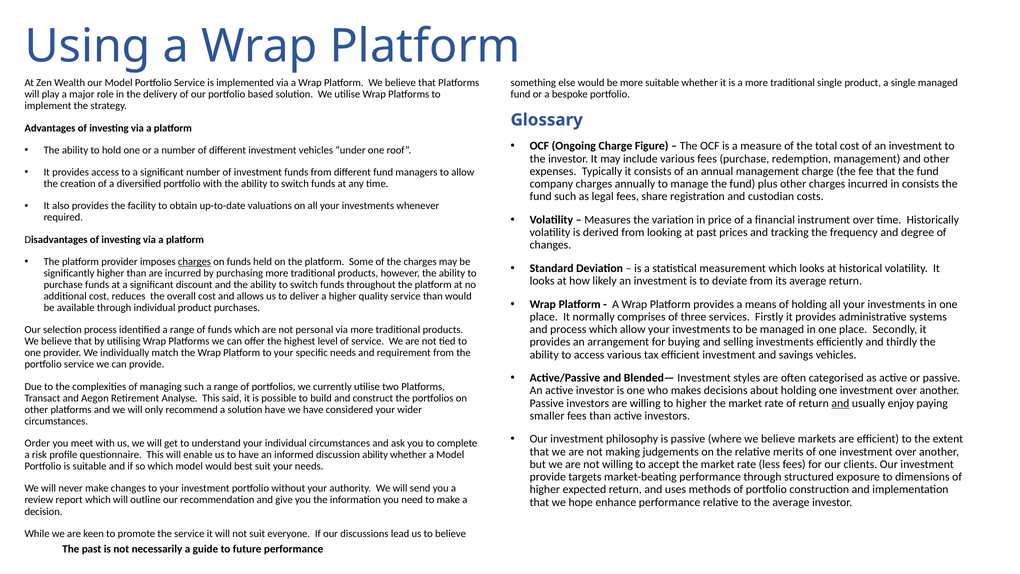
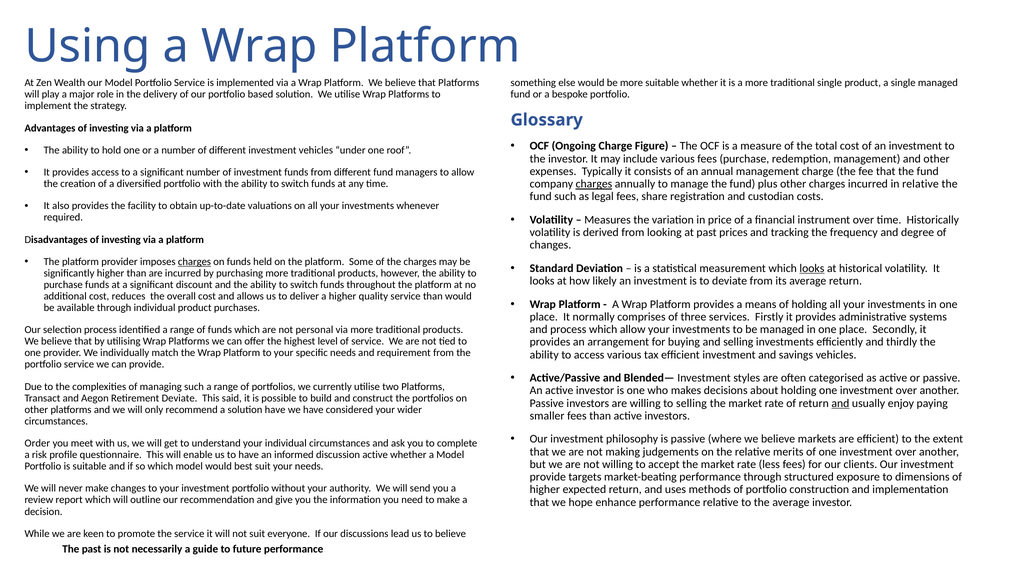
charges at (594, 184) underline: none -> present
in consists: consists -> relative
looks at (812, 268) underline: none -> present
Retirement Analyse: Analyse -> Deviate
to higher: higher -> selling
discussion ability: ability -> active
